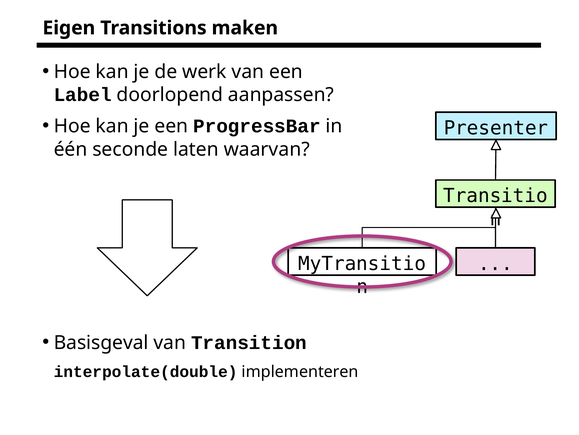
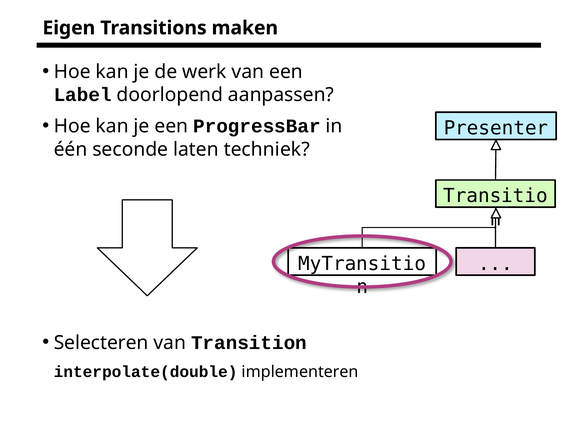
waarvan: waarvan -> techniek
Basisgeval: Basisgeval -> Selecteren
